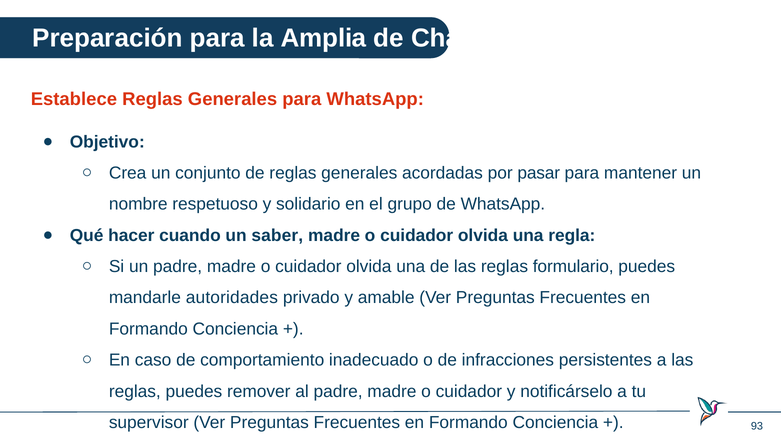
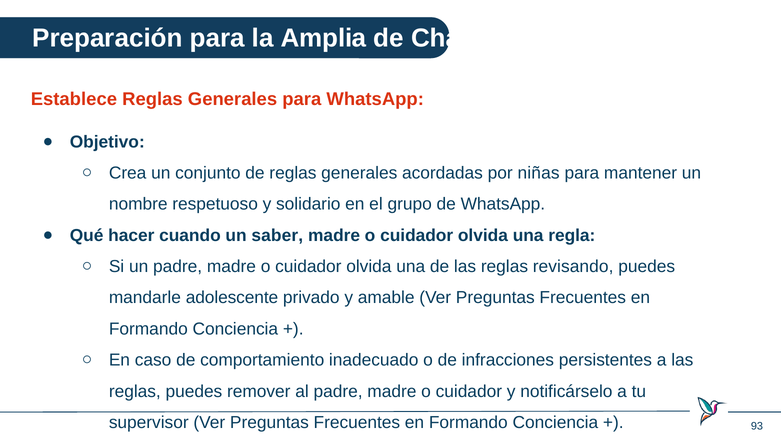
pasar: pasar -> niñas
formulario: formulario -> revisando
autoridades: autoridades -> adolescente
